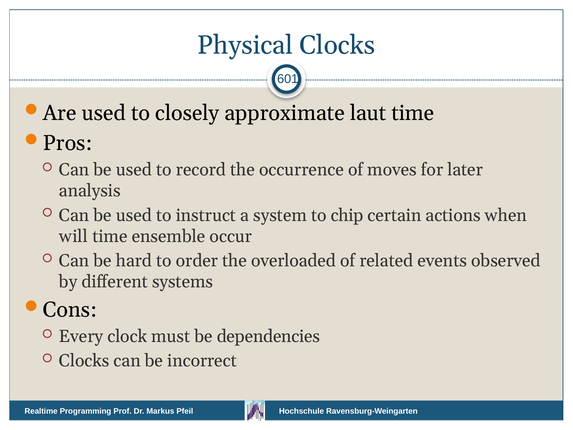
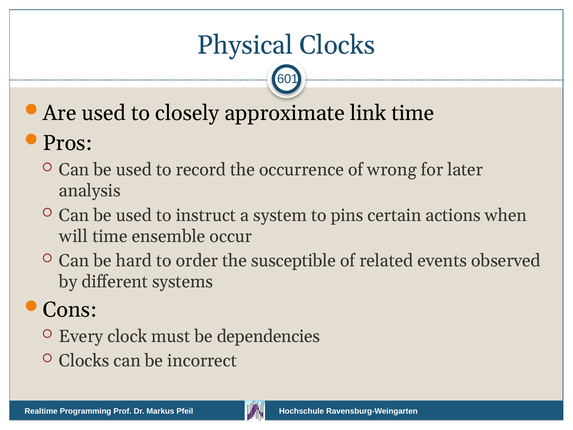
laut: laut -> link
moves: moves -> wrong
chip: chip -> pins
overloaded: overloaded -> susceptible
